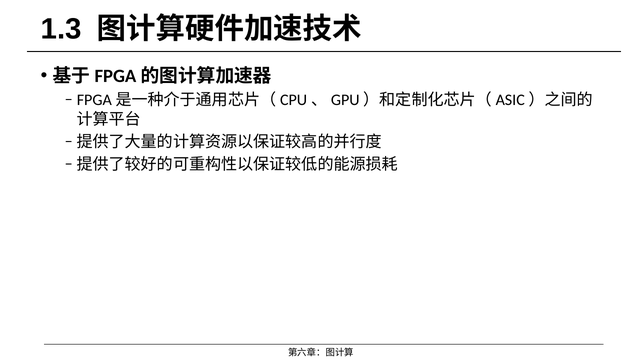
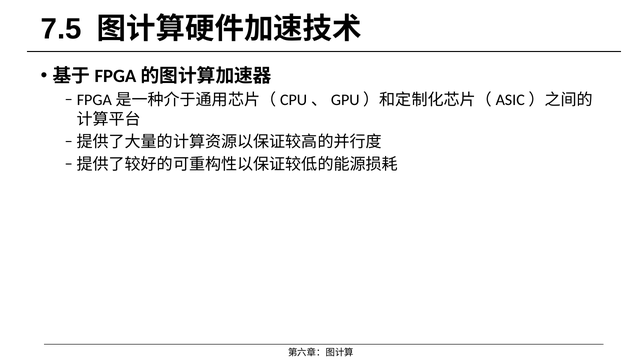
1.3: 1.3 -> 7.5
